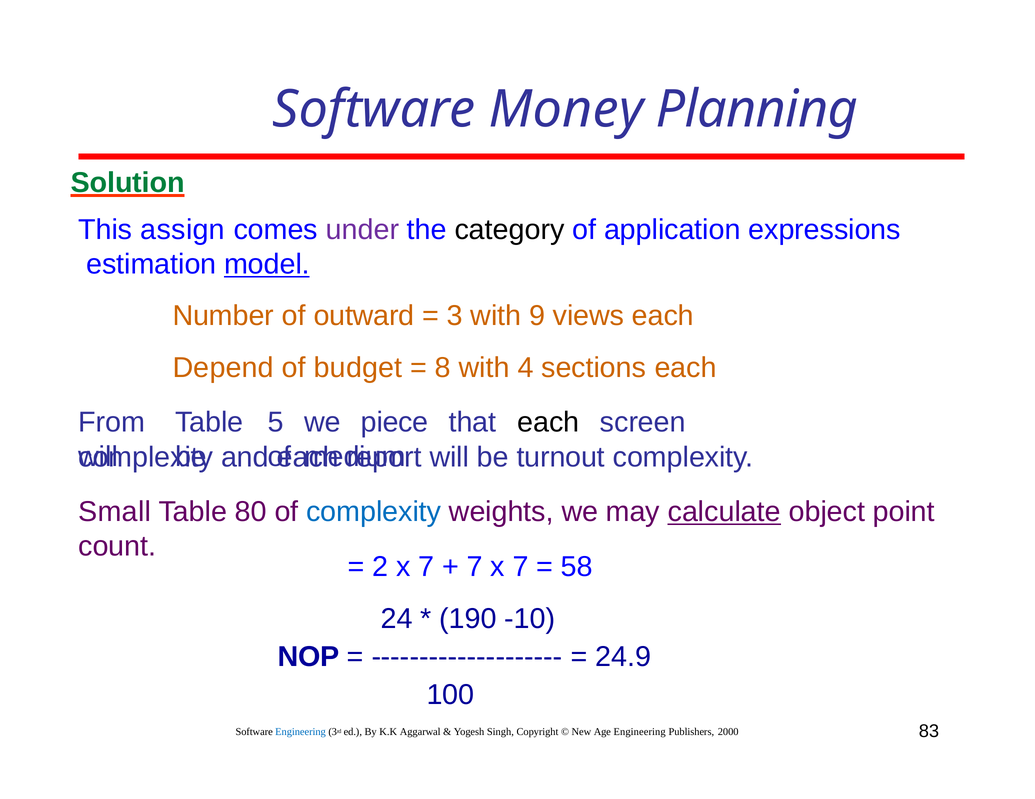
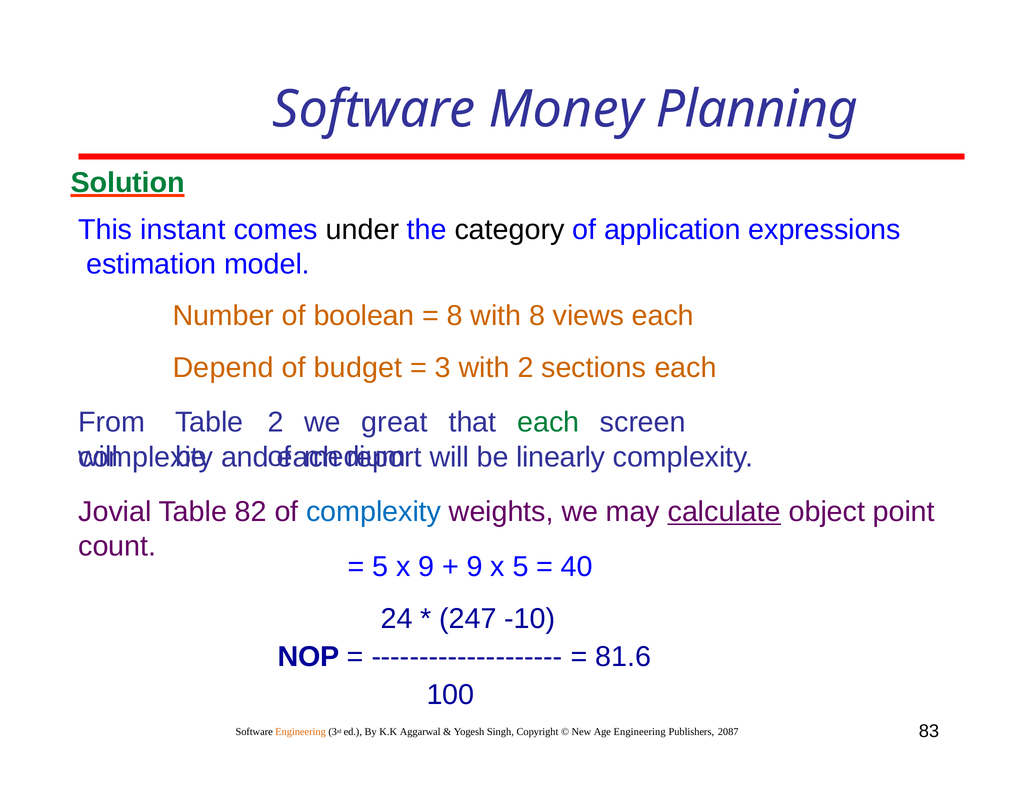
assign: assign -> instant
under colour: purple -> black
model underline: present -> none
outward: outward -> boolean
3 at (455, 316): 3 -> 8
with 9: 9 -> 8
8: 8 -> 3
with 4: 4 -> 2
Table 5: 5 -> 2
piece: piece -> great
each at (548, 423) colour: black -> green
turnout: turnout -> linearly
Small: Small -> Jovial
80: 80 -> 82
2 at (380, 567): 2 -> 5
7 at (426, 567): 7 -> 9
7 at (475, 567): 7 -> 9
7 at (520, 567): 7 -> 5
58: 58 -> 40
190: 190 -> 247
24.9: 24.9 -> 81.6
Engineering at (301, 733) colour: blue -> orange
2000: 2000 -> 2087
